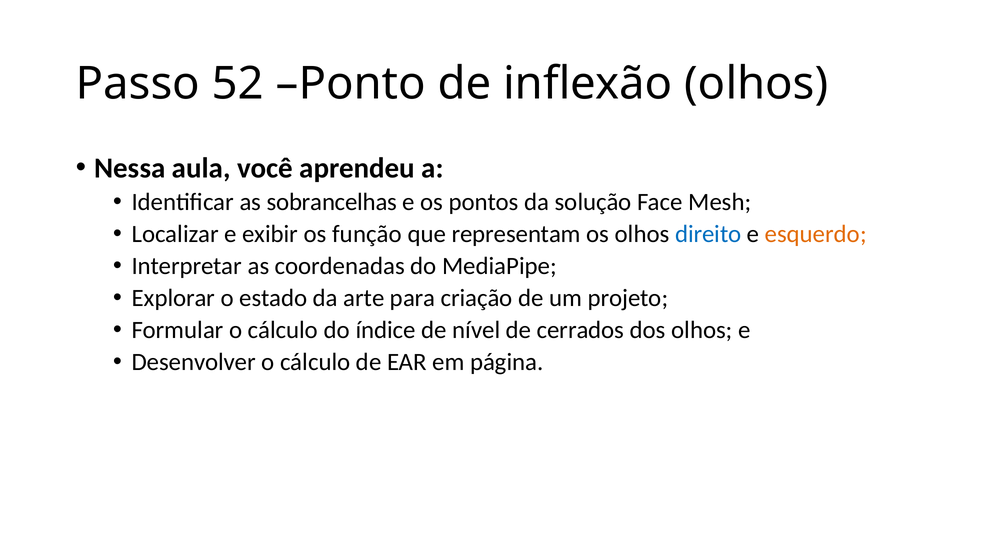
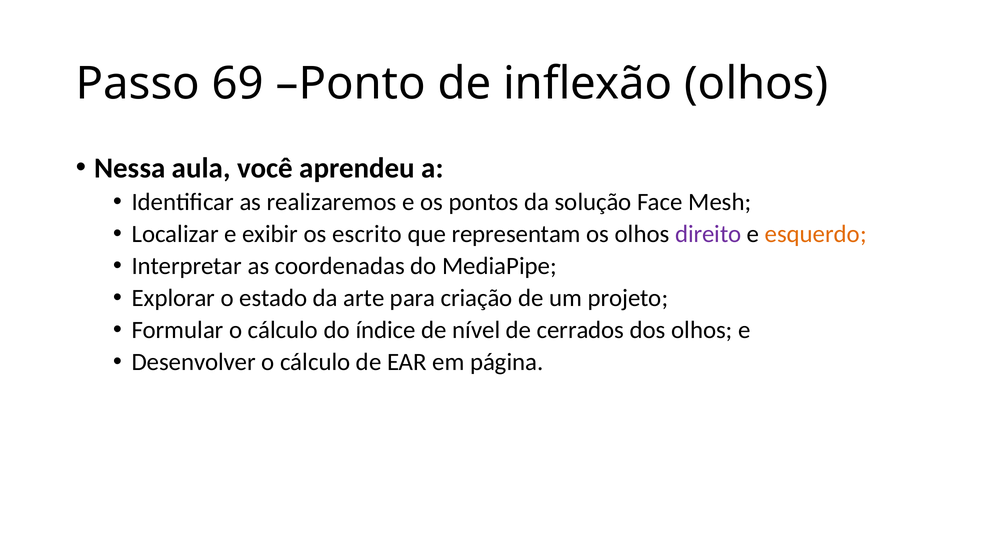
52: 52 -> 69
sobrancelhas: sobrancelhas -> realizaremos
função: função -> escrito
direito colour: blue -> purple
